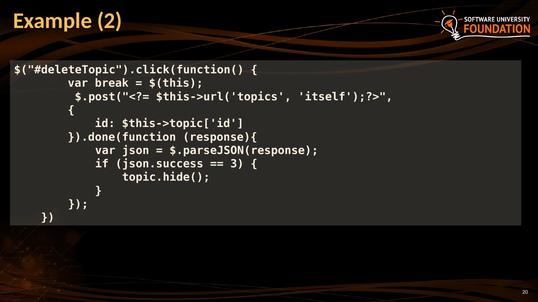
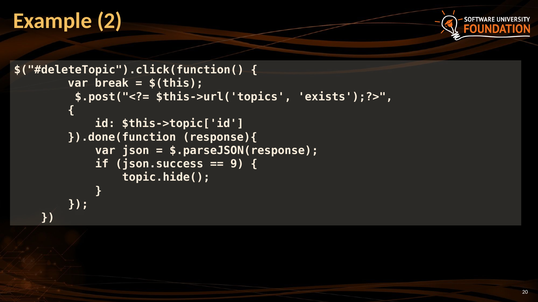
itself');?>: itself');?> -> exists');?>
3: 3 -> 9
